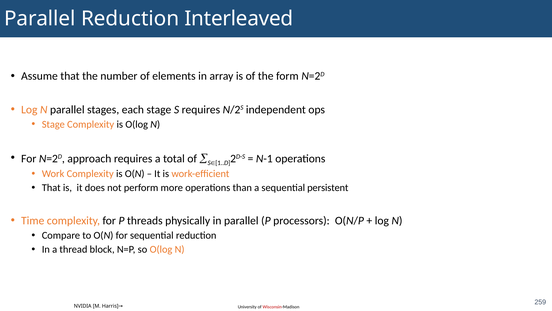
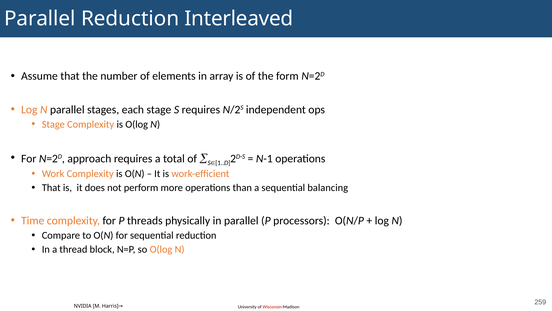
persistent: persistent -> balancing
